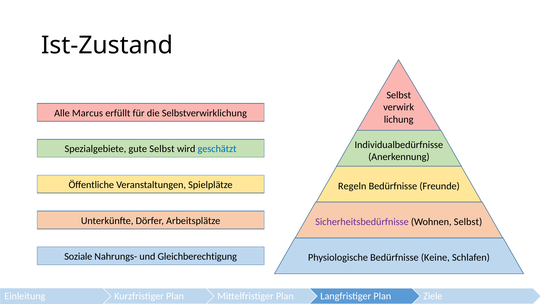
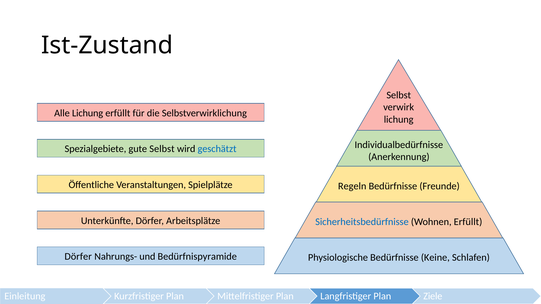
Alle Marcus: Marcus -> Lichung
Sicherheitsbedürfnisse colour: purple -> blue
Wohnen Selbst: Selbst -> Erfüllt
Soziale at (78, 257): Soziale -> Dörfer
Gleichberechtigung: Gleichberechtigung -> Bedürfnispyramide
